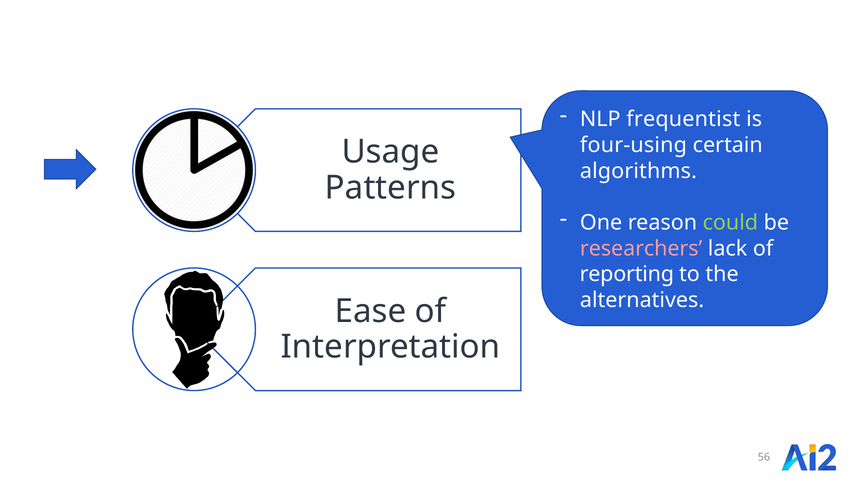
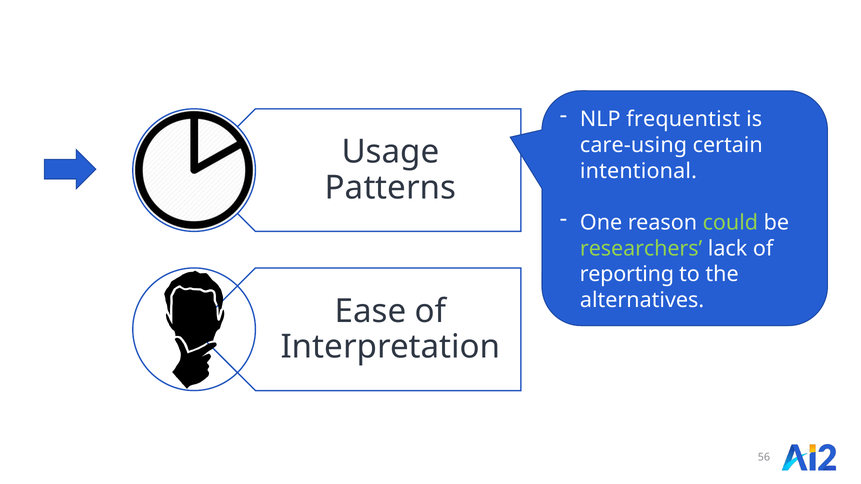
four-using: four-using -> care-using
algorithms: algorithms -> intentional
researchers colour: pink -> light green
